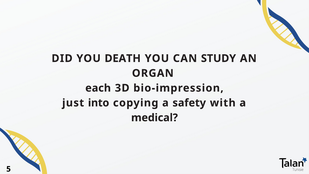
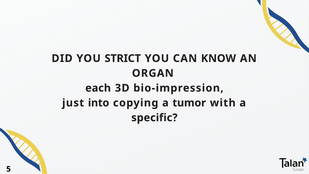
DEATH: DEATH -> STRICT
STUDY: STUDY -> KNOW
safety: safety -> tumor
medical: medical -> specific
